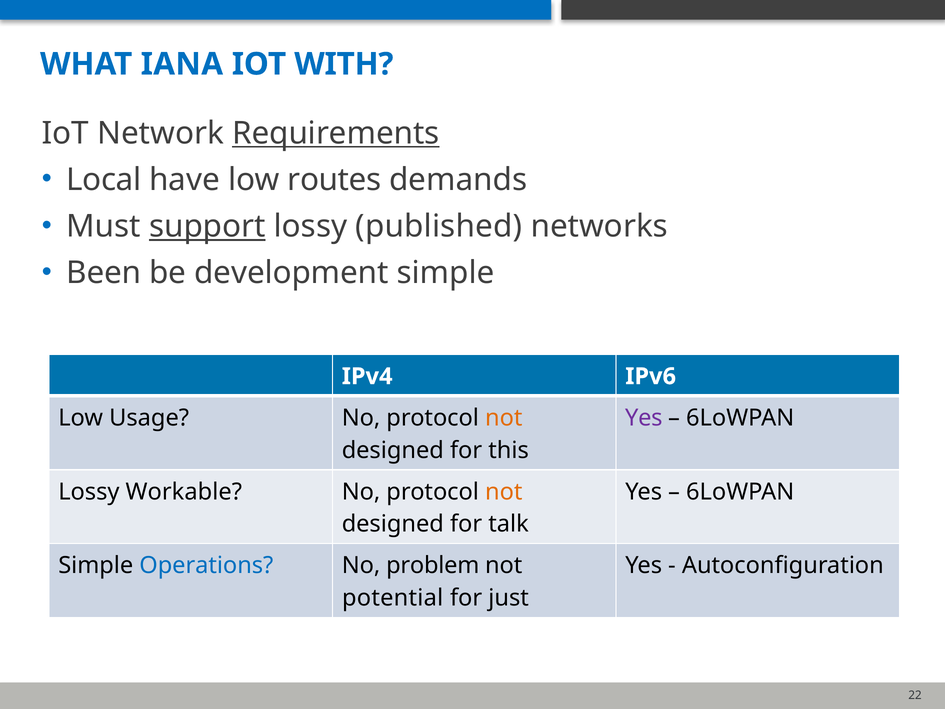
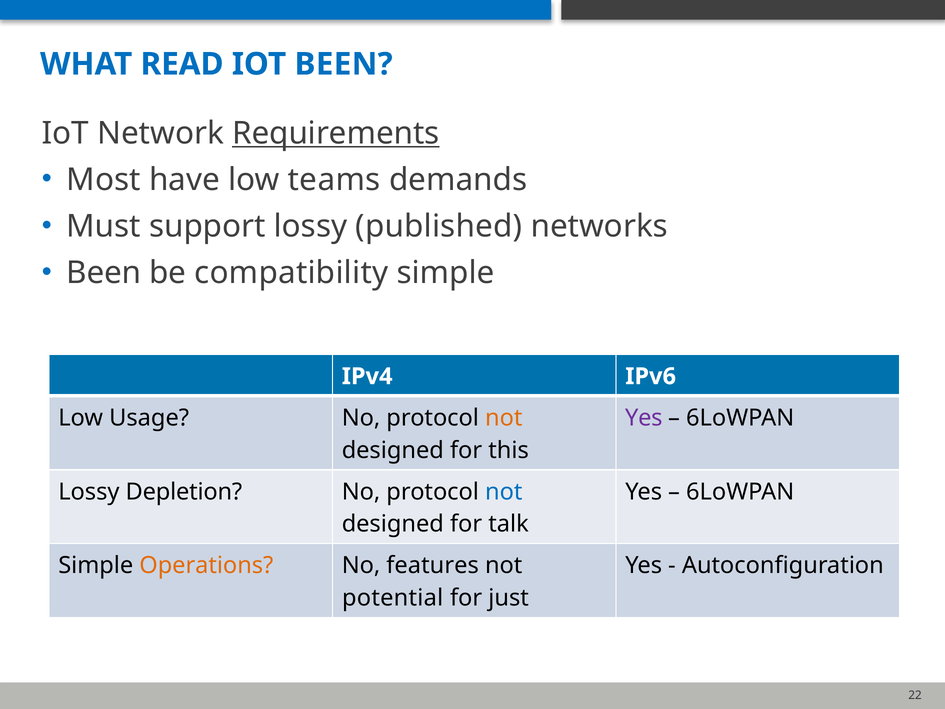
IANA: IANA -> READ
IOT WITH: WITH -> BEEN
Local: Local -> Most
routes: routes -> teams
support underline: present -> none
development: development -> compatibility
Workable: Workable -> Depletion
not at (504, 492) colour: orange -> blue
Operations colour: blue -> orange
problem: problem -> features
